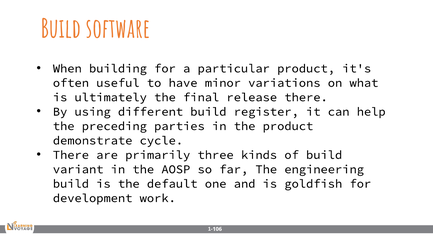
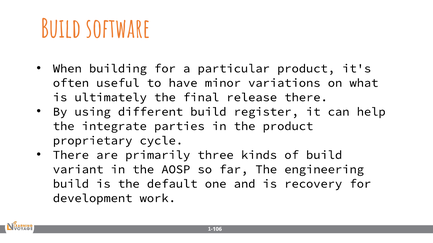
preceding: preceding -> integrate
demonstrate: demonstrate -> proprietary
goldfish: goldfish -> recovery
